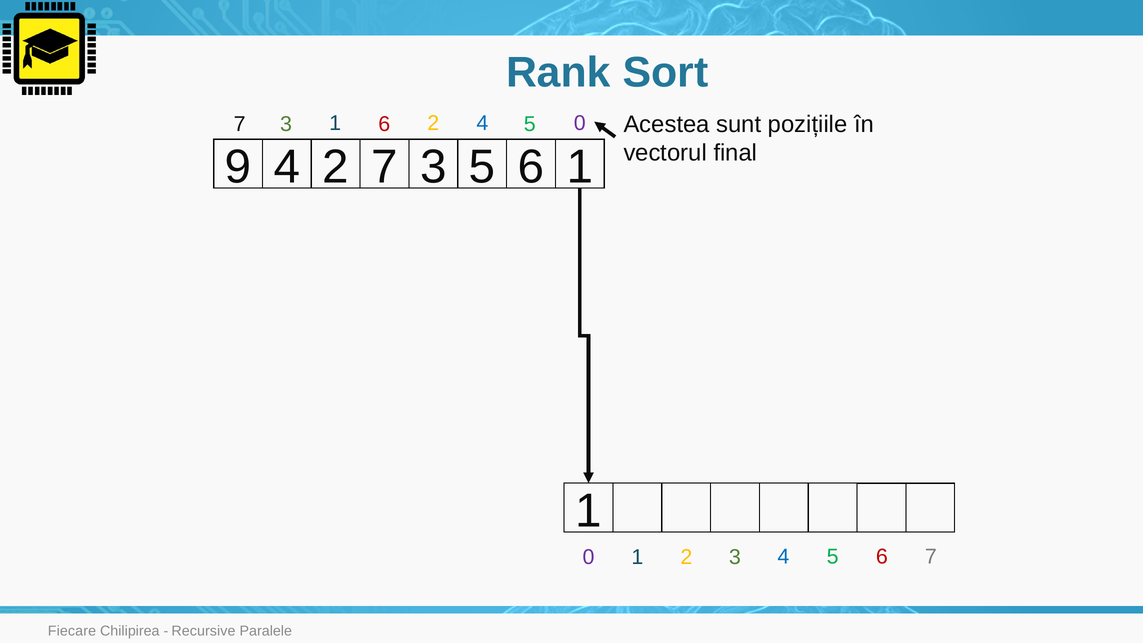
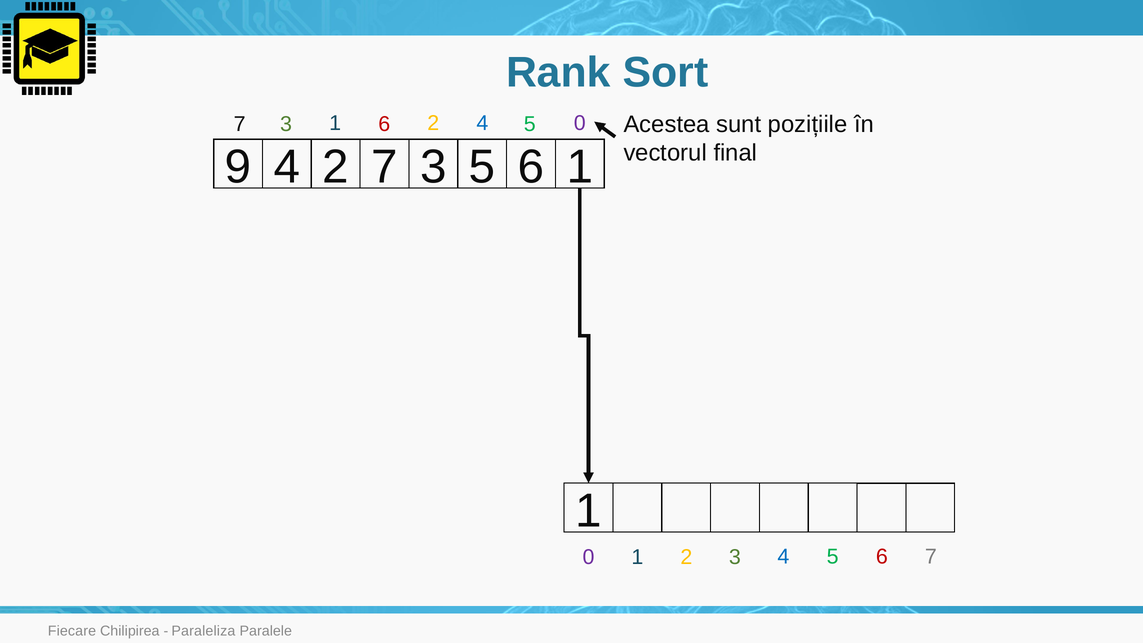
Recursive: Recursive -> Paraleliza
